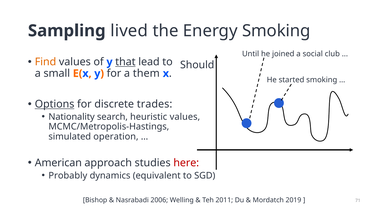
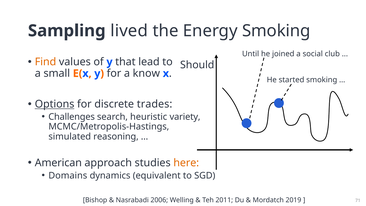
that underline: present -> none
them: them -> know
Nationality: Nationality -> Challenges
heuristic values: values -> variety
operation: operation -> reasoning
here colour: red -> orange
Probably: Probably -> Domains
